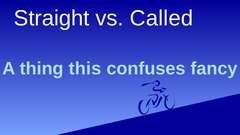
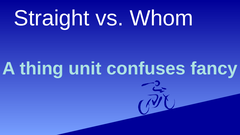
Called: Called -> Whom
this: this -> unit
